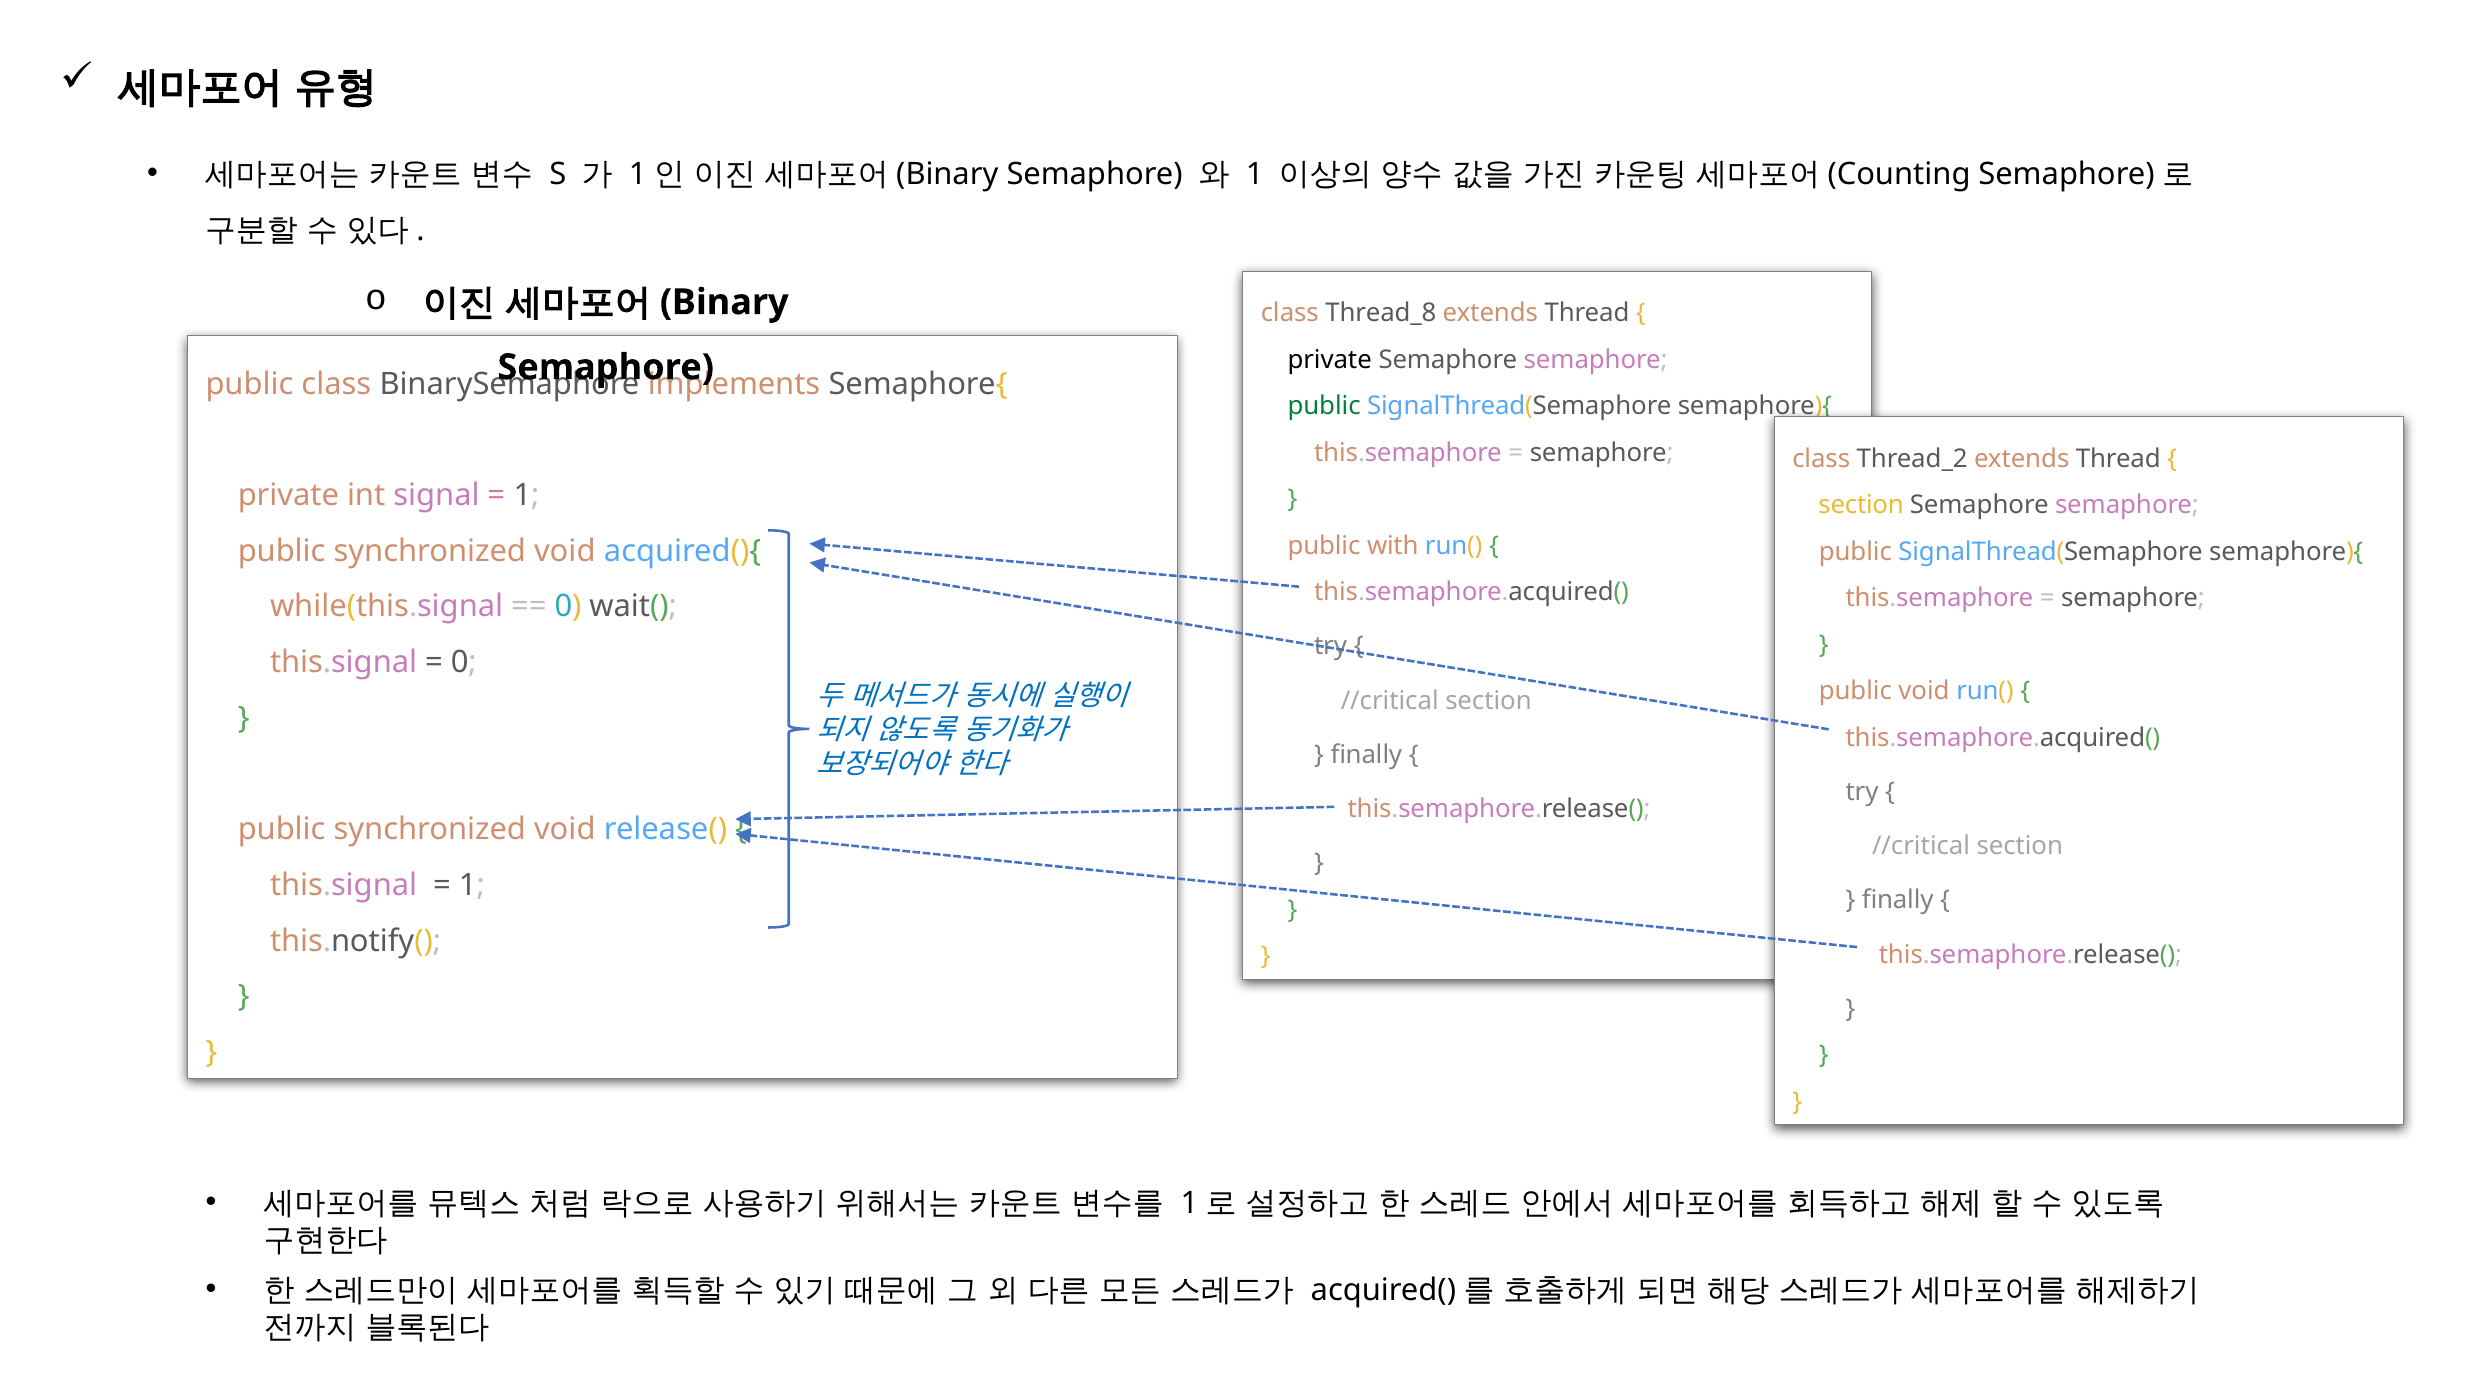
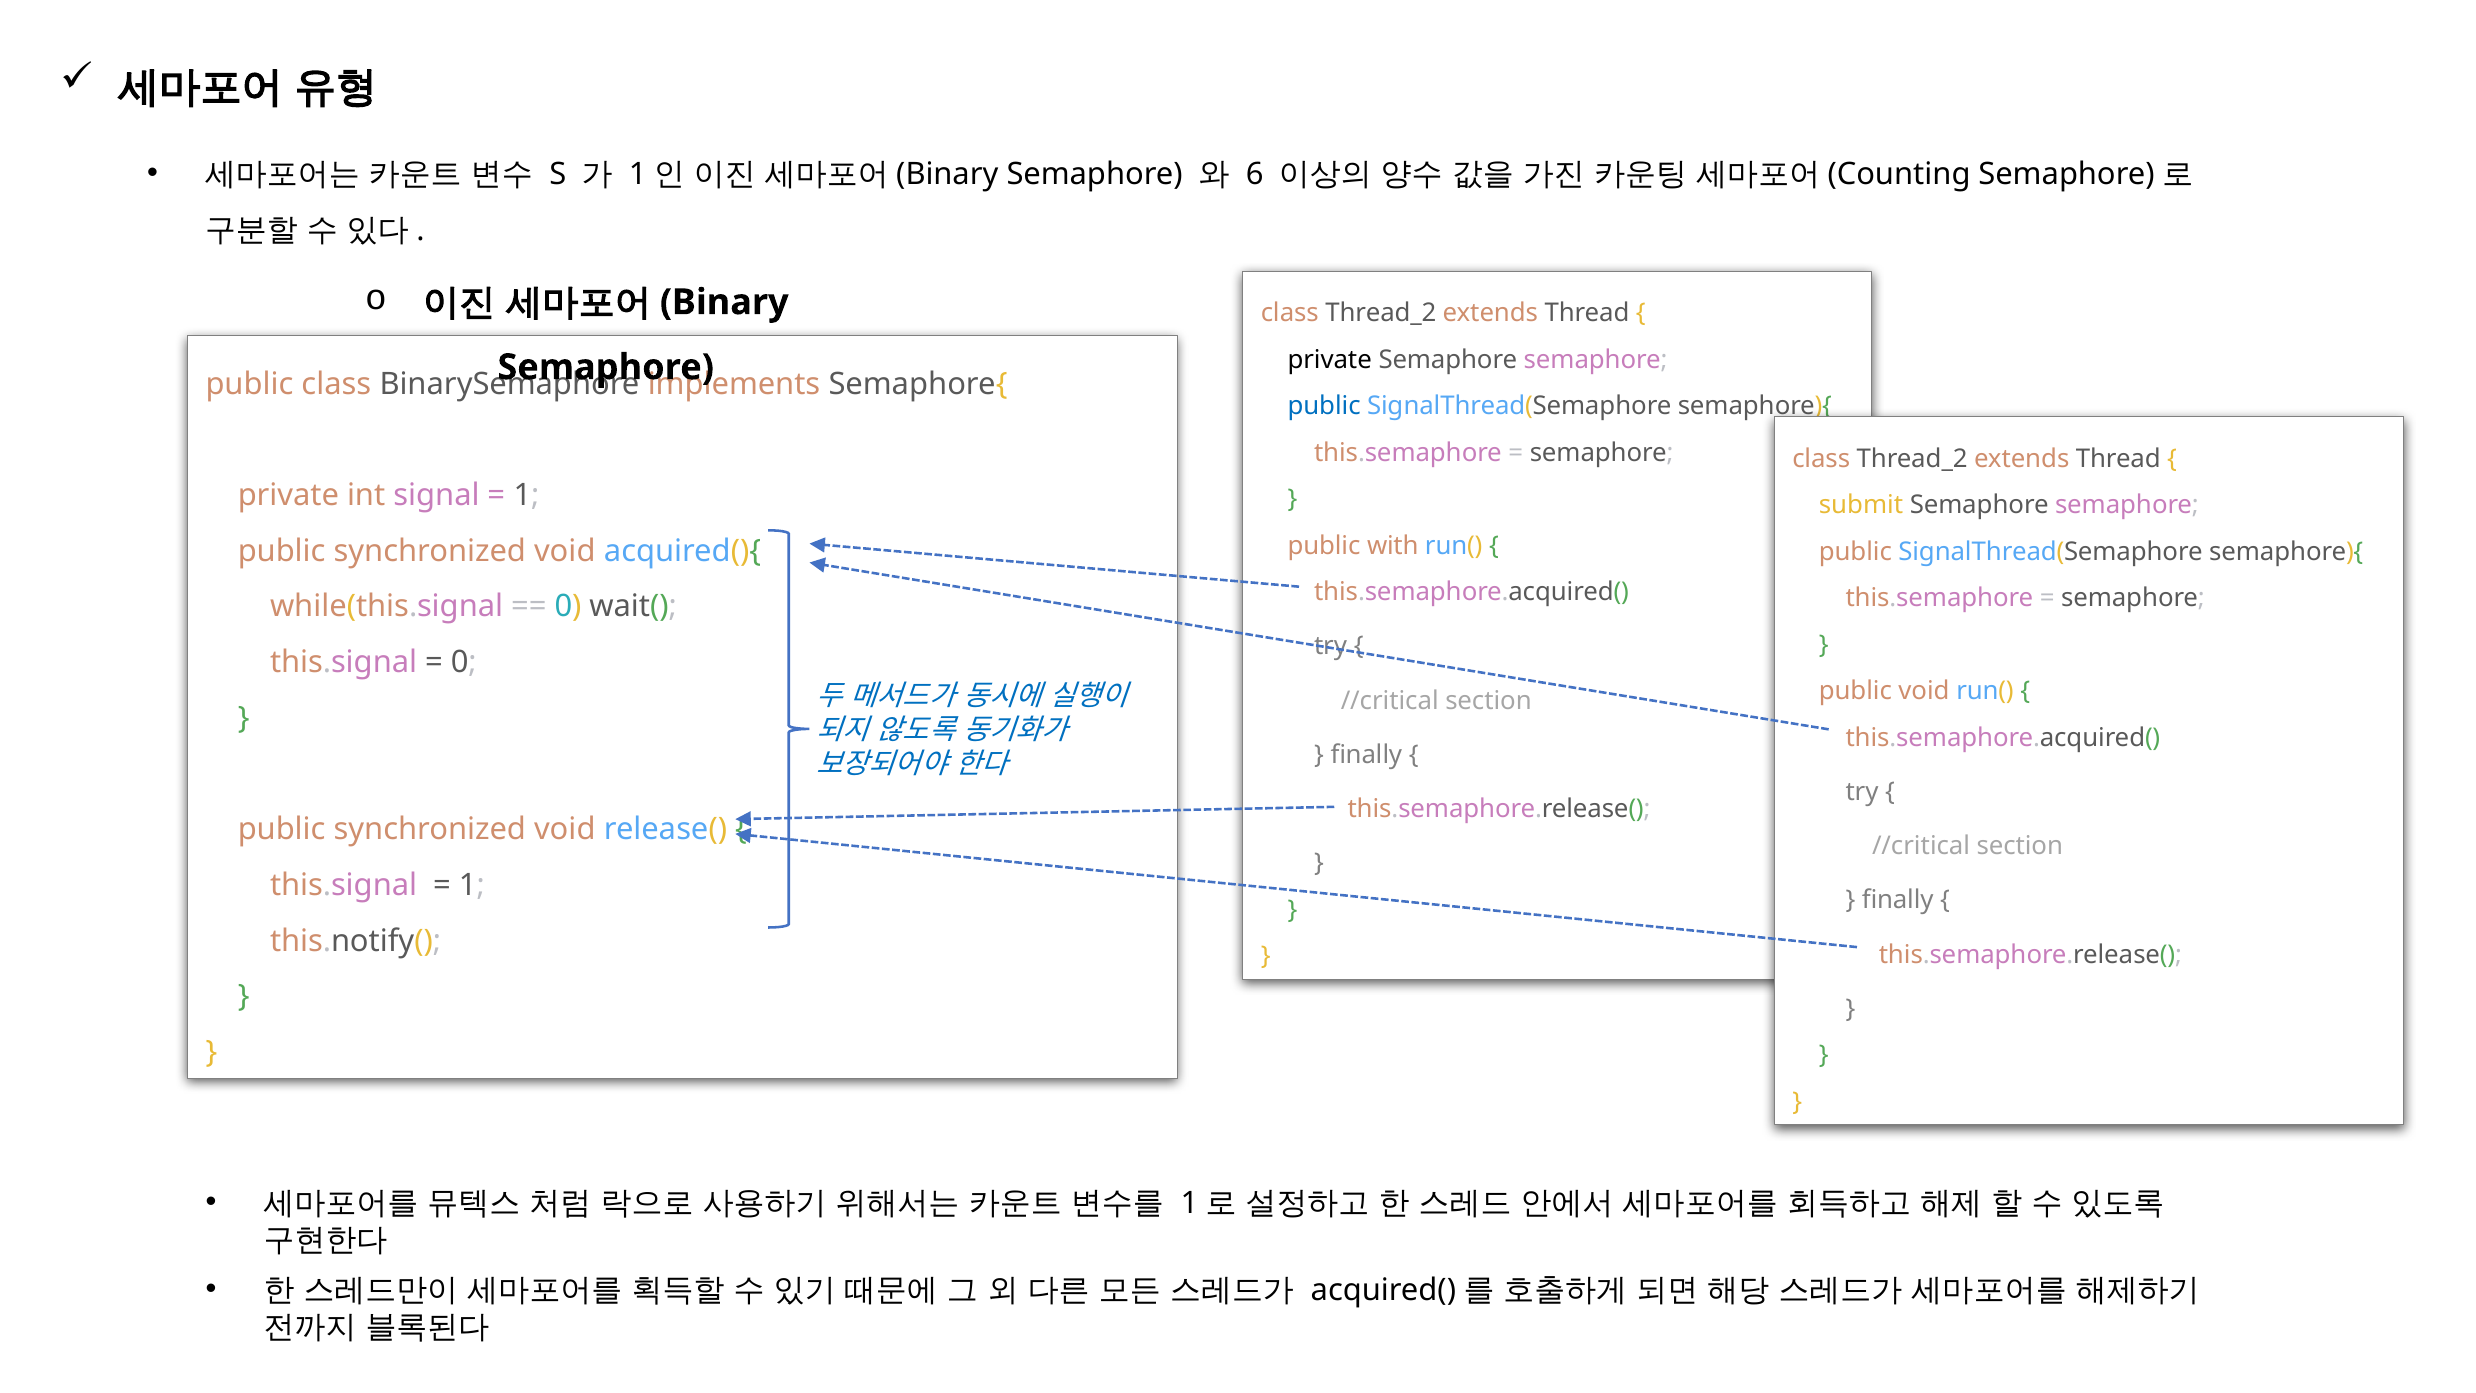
1 at (1255, 174): 1 -> 6
Thread_8 at (1381, 313): Thread_8 -> Thread_2
public at (1324, 406) colour: green -> blue
section at (1861, 505): section -> submit
